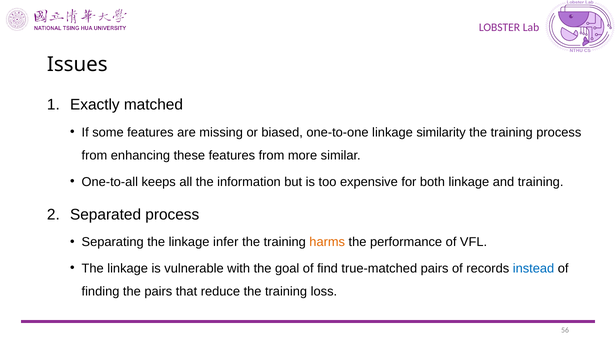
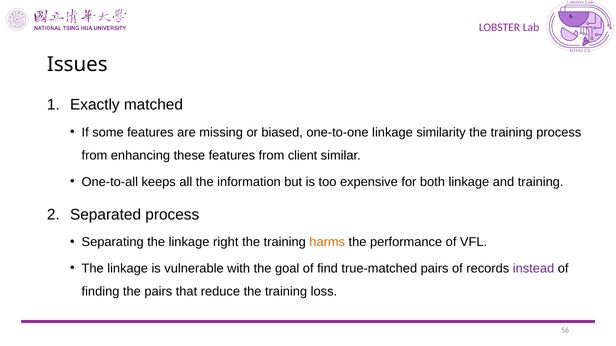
more: more -> client
infer: infer -> right
instead colour: blue -> purple
